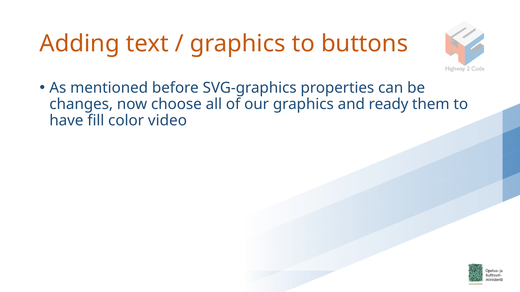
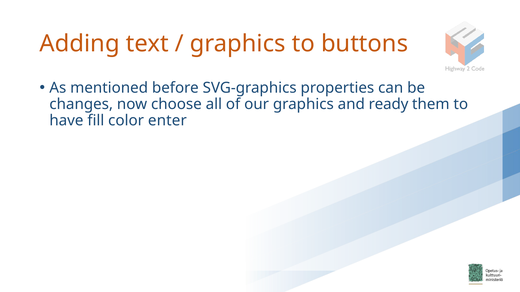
video: video -> enter
